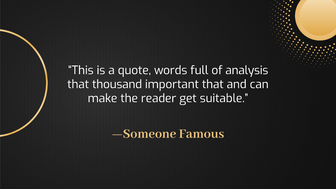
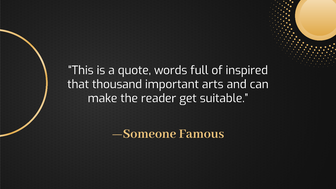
analysis: analysis -> inspired
important that: that -> arts
